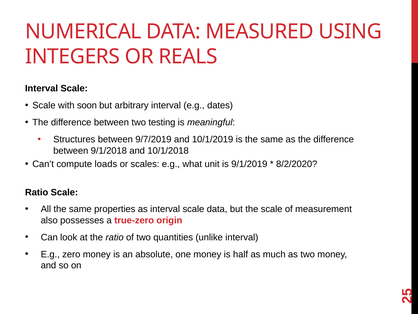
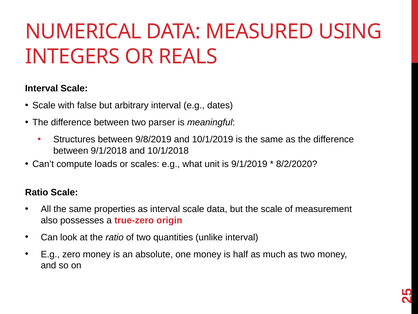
soon: soon -> false
testing: testing -> parser
9/7/2019: 9/7/2019 -> 9/8/2019
